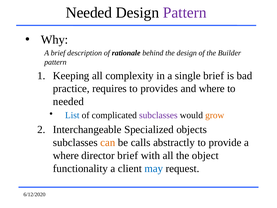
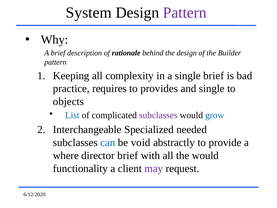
Needed at (89, 13): Needed -> System
and where: where -> single
needed at (68, 101): needed -> objects
grow colour: orange -> blue
objects: objects -> needed
can colour: orange -> blue
calls: calls -> void
the object: object -> would
may colour: blue -> purple
